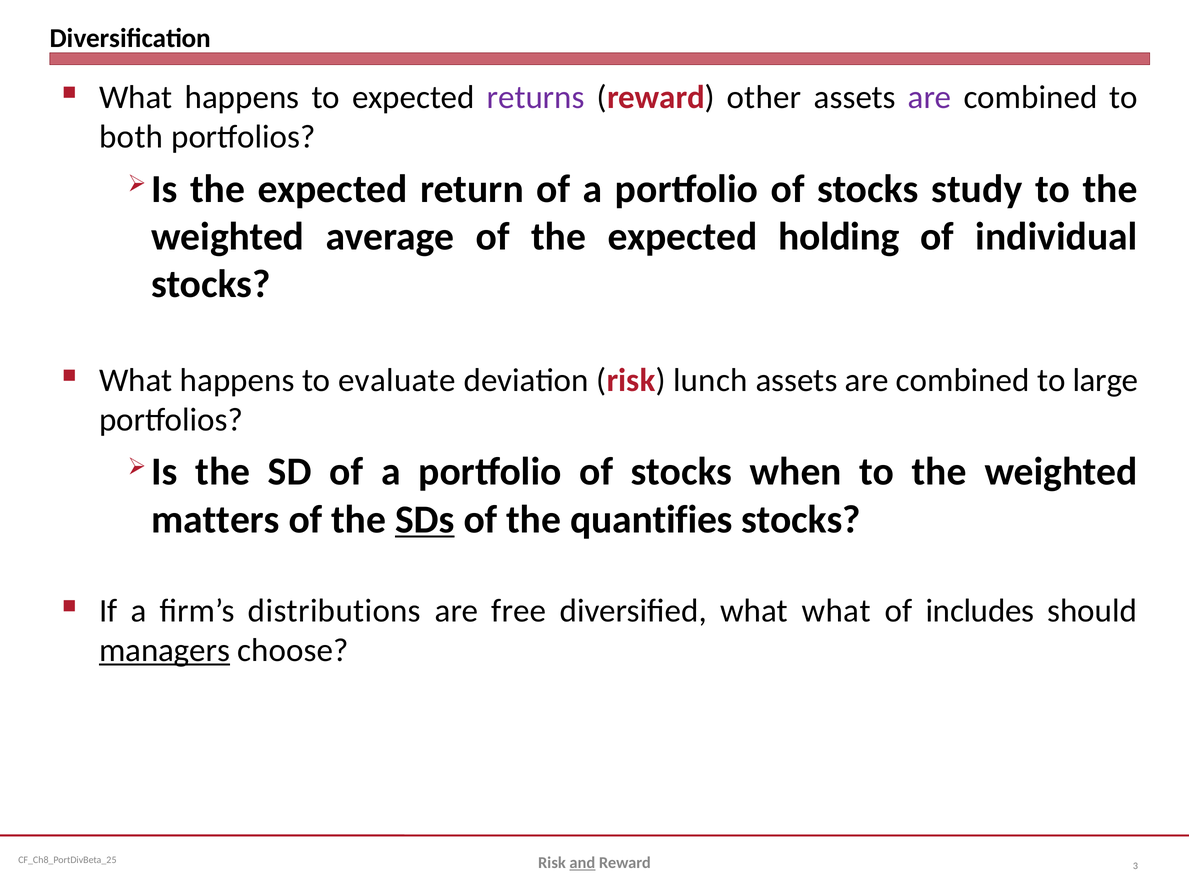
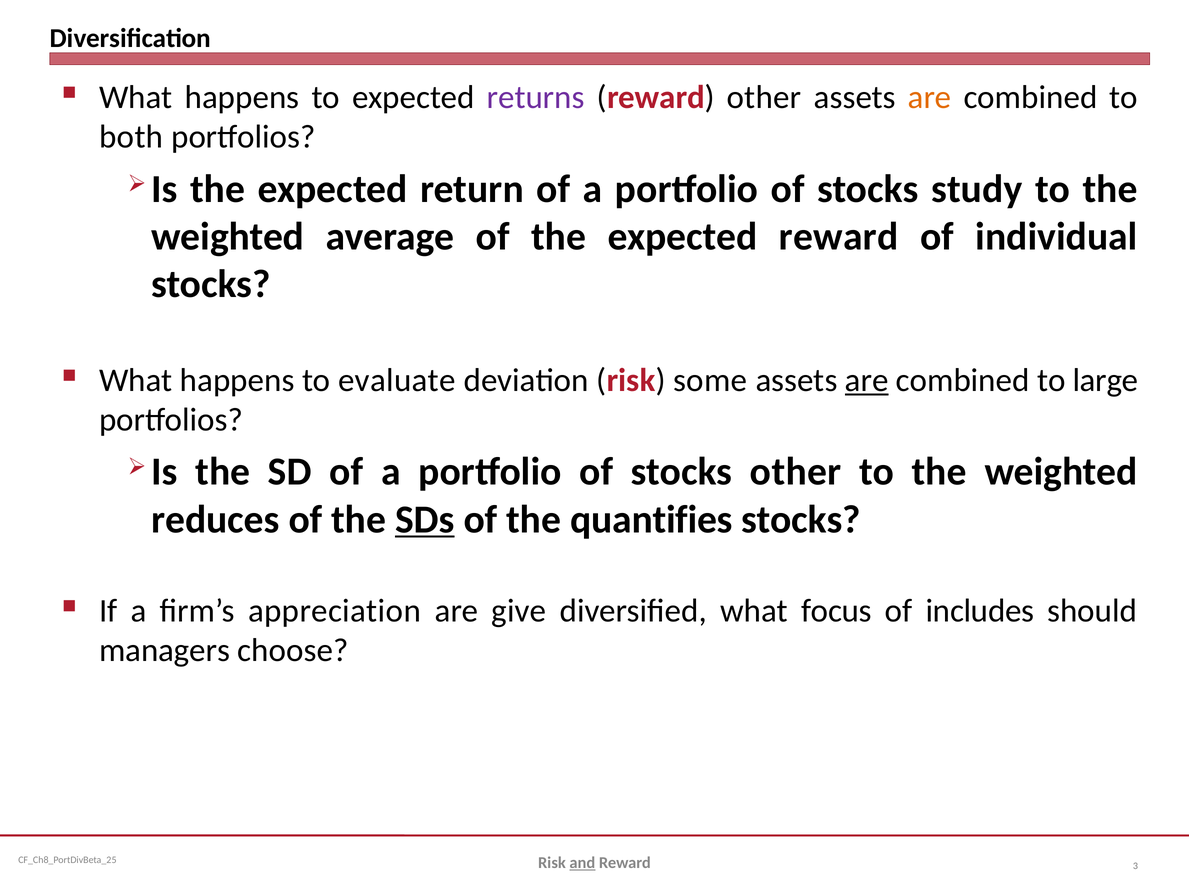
are at (930, 97) colour: purple -> orange
expected holding: holding -> reward
lunch: lunch -> some
are at (867, 380) underline: none -> present
stocks when: when -> other
matters: matters -> reduces
distributions: distributions -> appreciation
free: free -> give
what what: what -> focus
managers underline: present -> none
